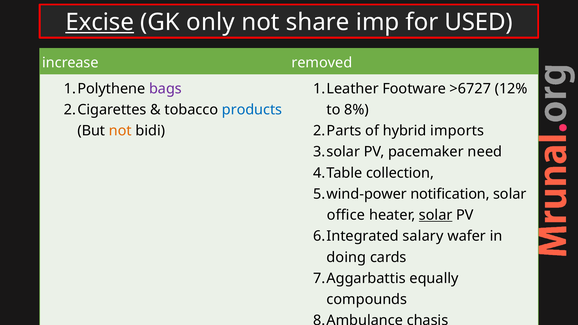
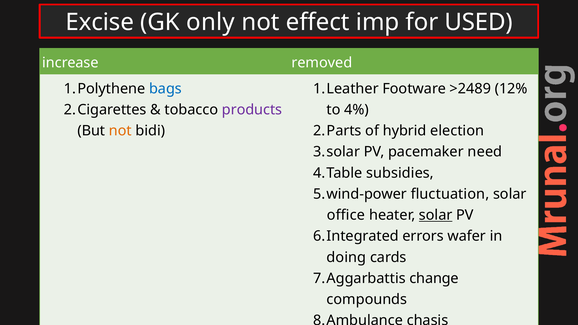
Excise underline: present -> none
share: share -> effect
bags colour: purple -> blue
>6727: >6727 -> >2489
products colour: blue -> purple
8%: 8% -> 4%
imports: imports -> election
collection: collection -> subsidies
notification: notification -> fluctuation
salary: salary -> errors
equally: equally -> change
